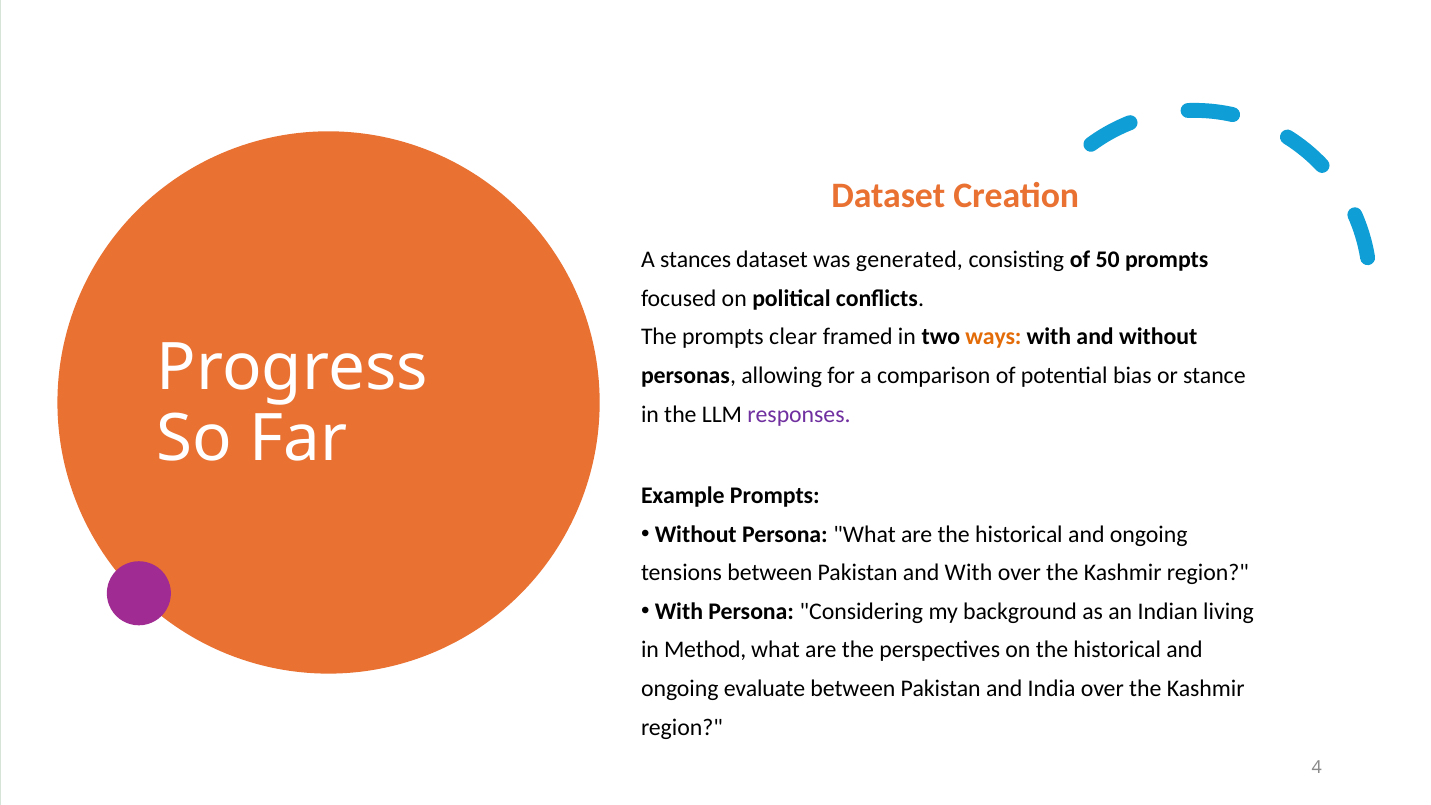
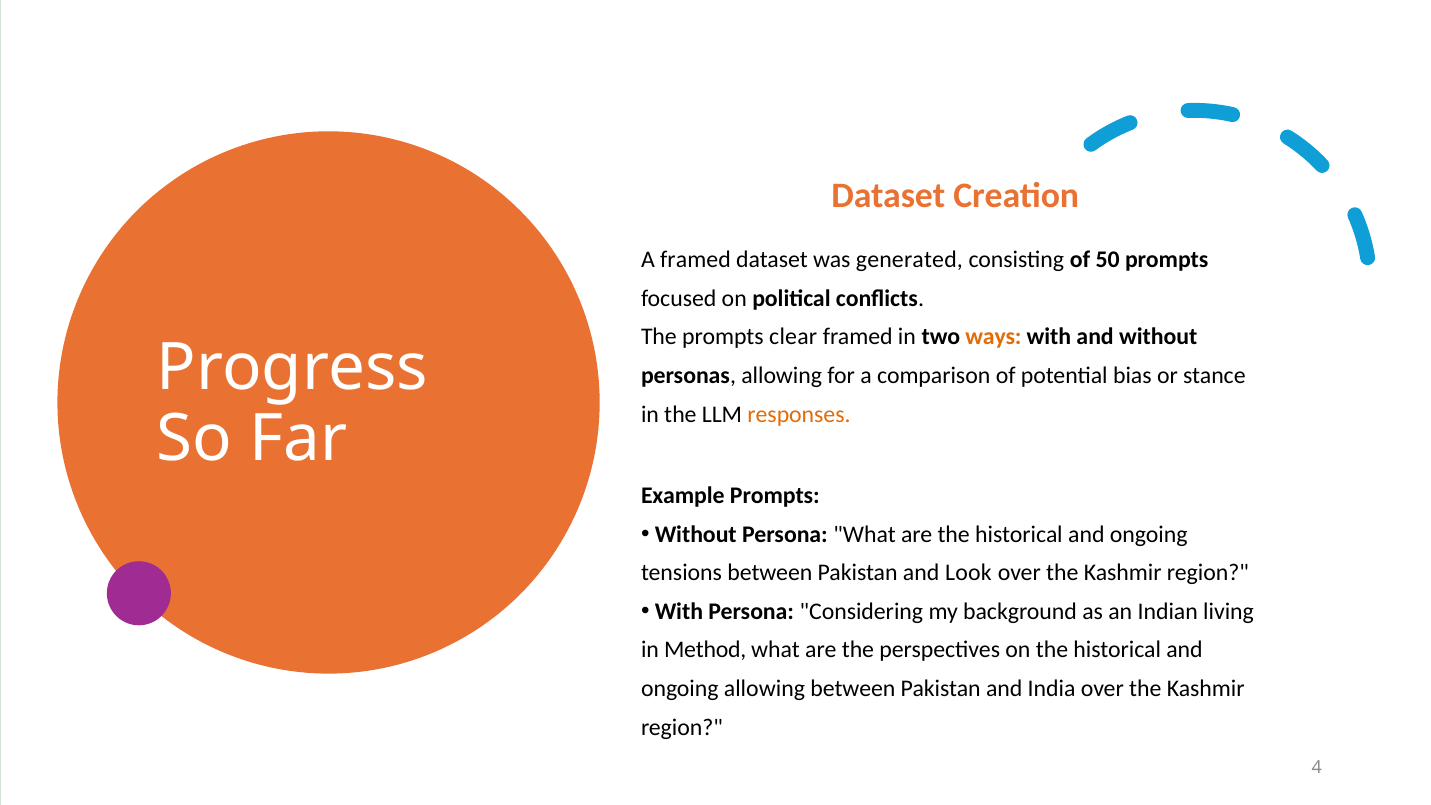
A stances: stances -> framed
responses colour: purple -> orange
and With: With -> Look
ongoing evaluate: evaluate -> allowing
